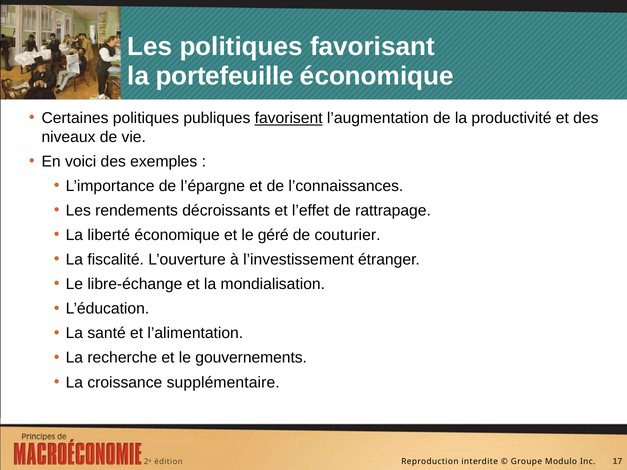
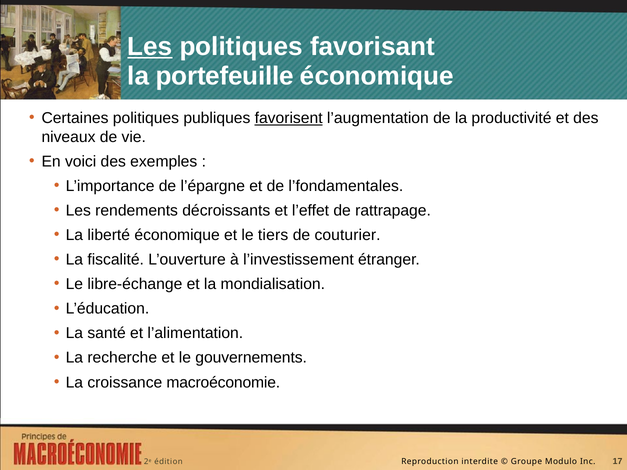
Les at (150, 46) underline: none -> present
l’connaissances: l’connaissances -> l’fondamentales
géré: géré -> tiers
supplémentaire: supplémentaire -> macroéconomie
